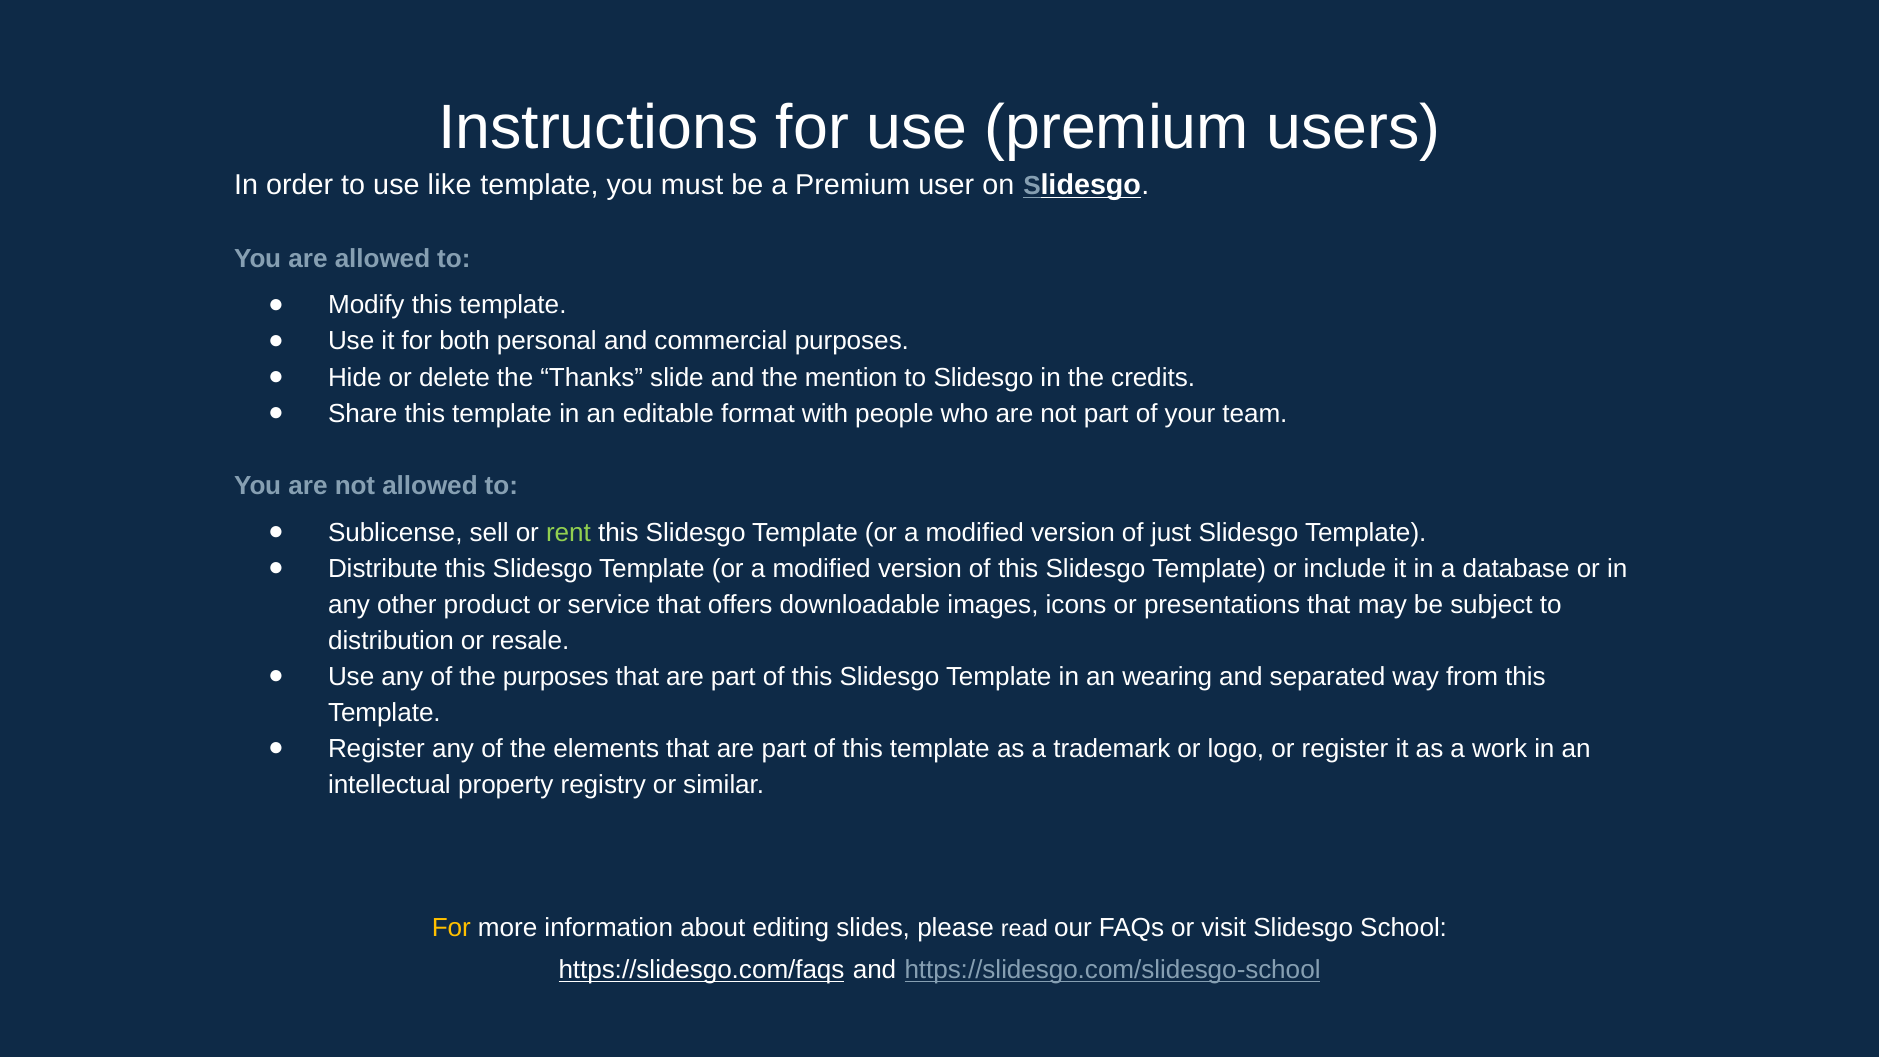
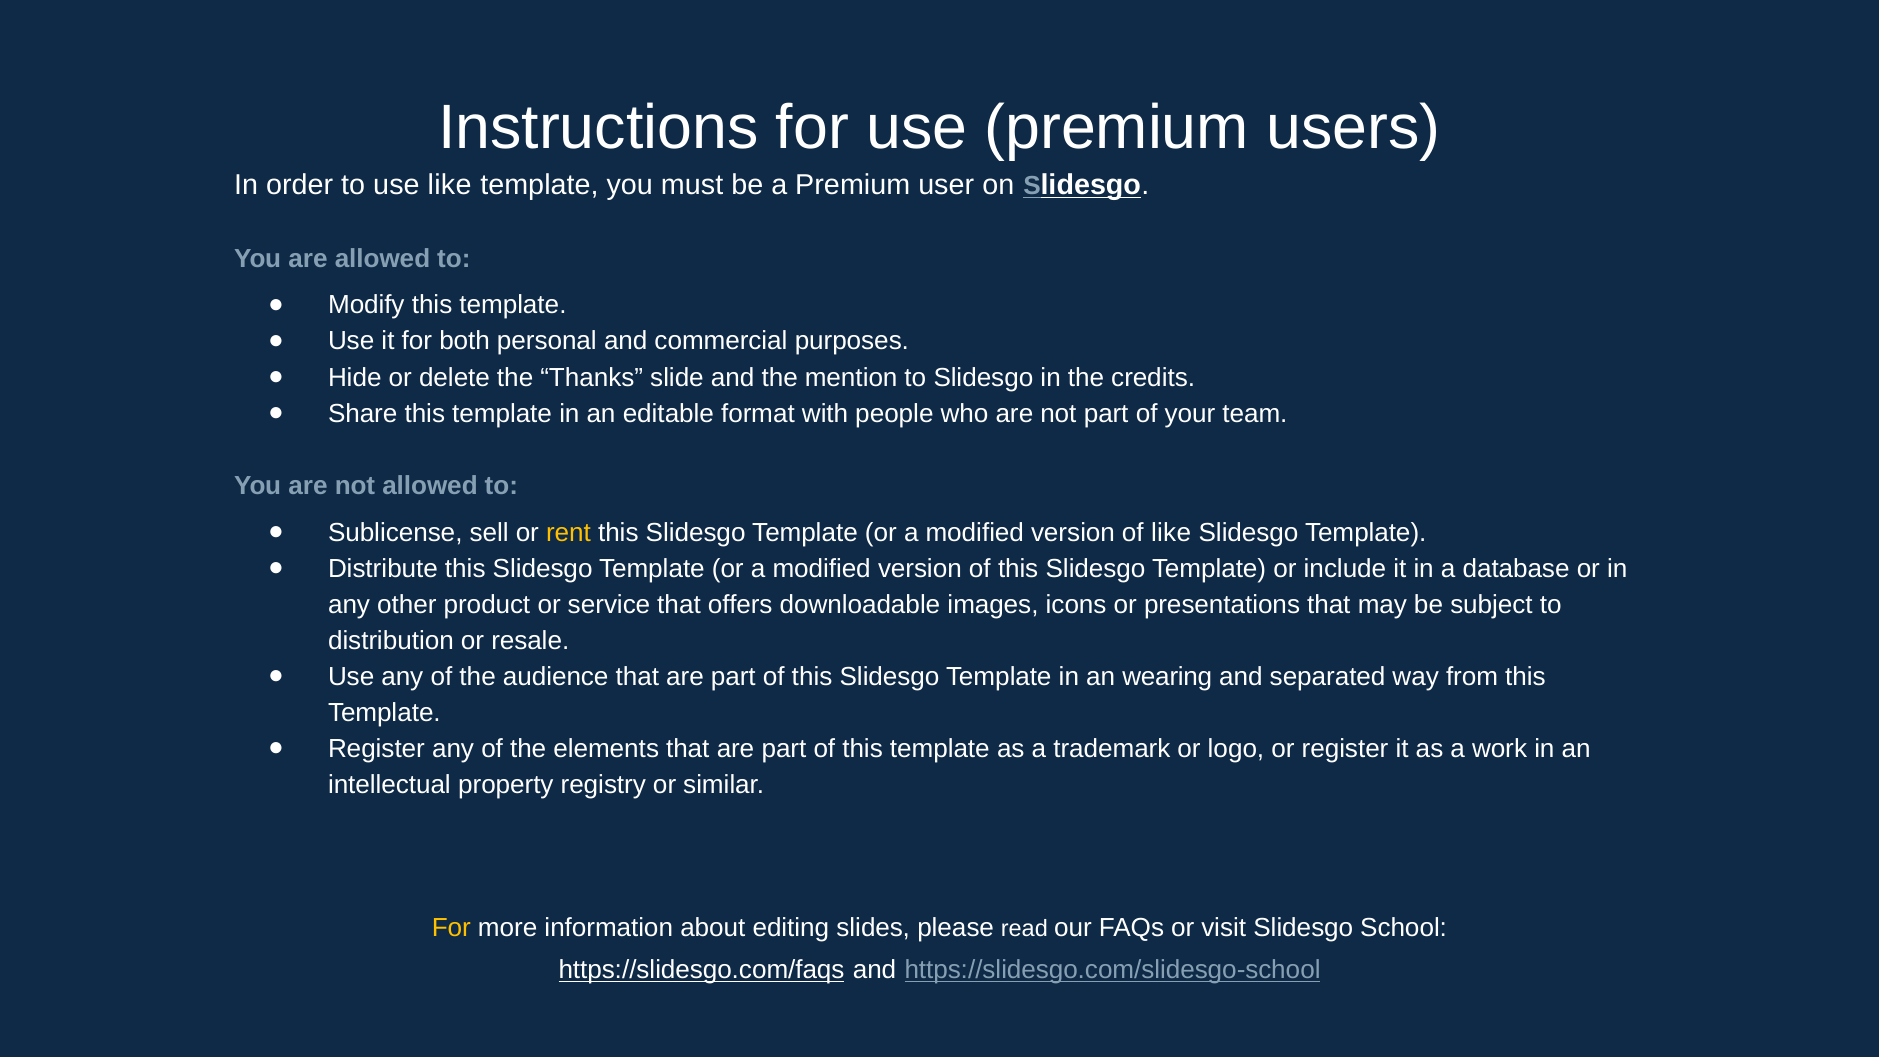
rent colour: light green -> yellow
of just: just -> like
the purposes: purposes -> audience
